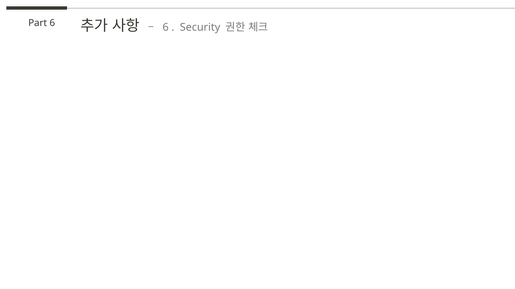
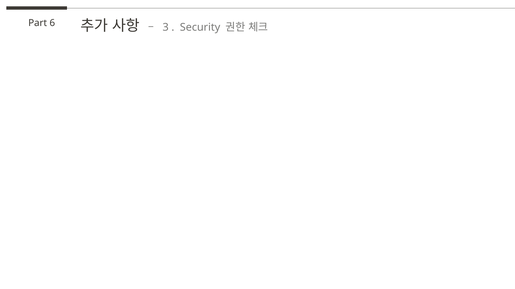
6 at (166, 27): 6 -> 3
